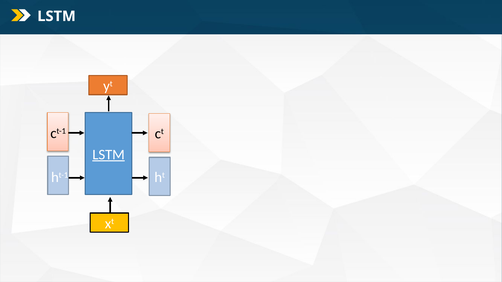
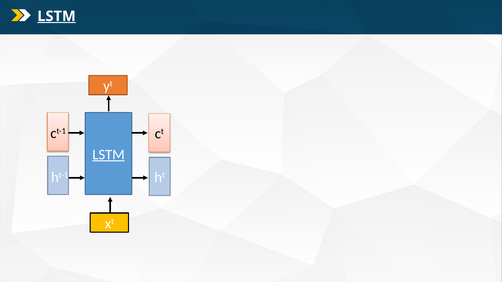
LSTM at (57, 16) underline: none -> present
